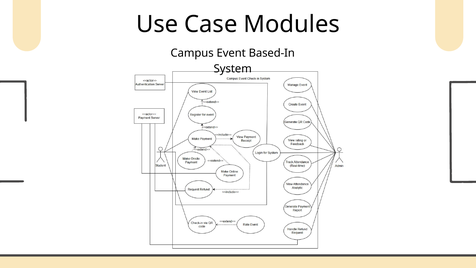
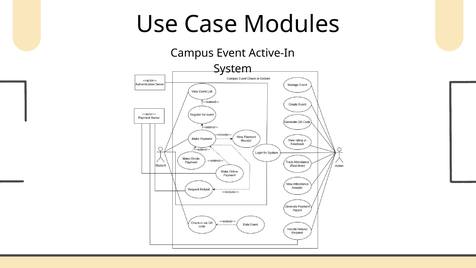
Based-In: Based-In -> Active-In
